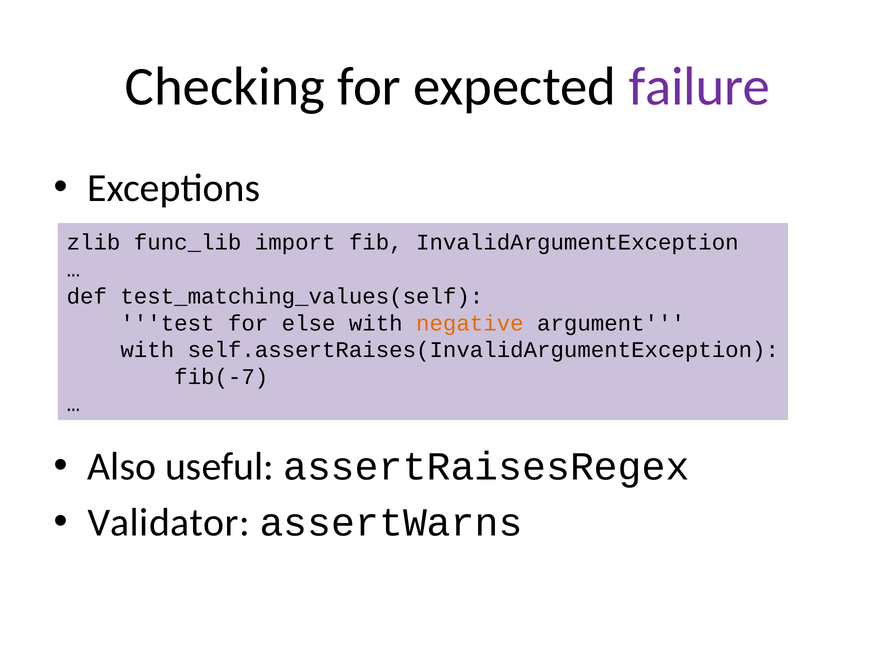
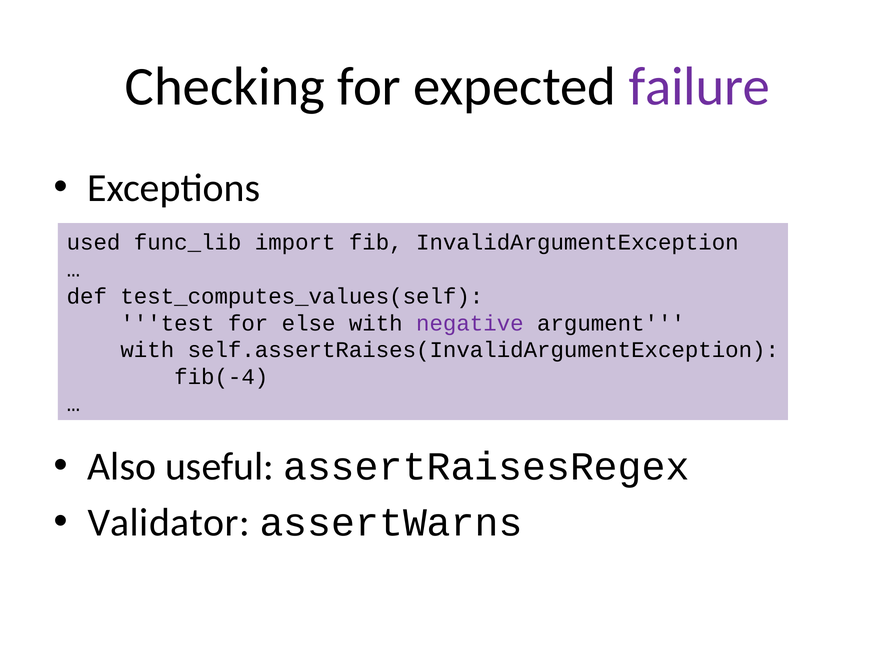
zlib: zlib -> used
test_matching_values(self: test_matching_values(self -> test_computes_values(self
negative colour: orange -> purple
fib(-7: fib(-7 -> fib(-4
